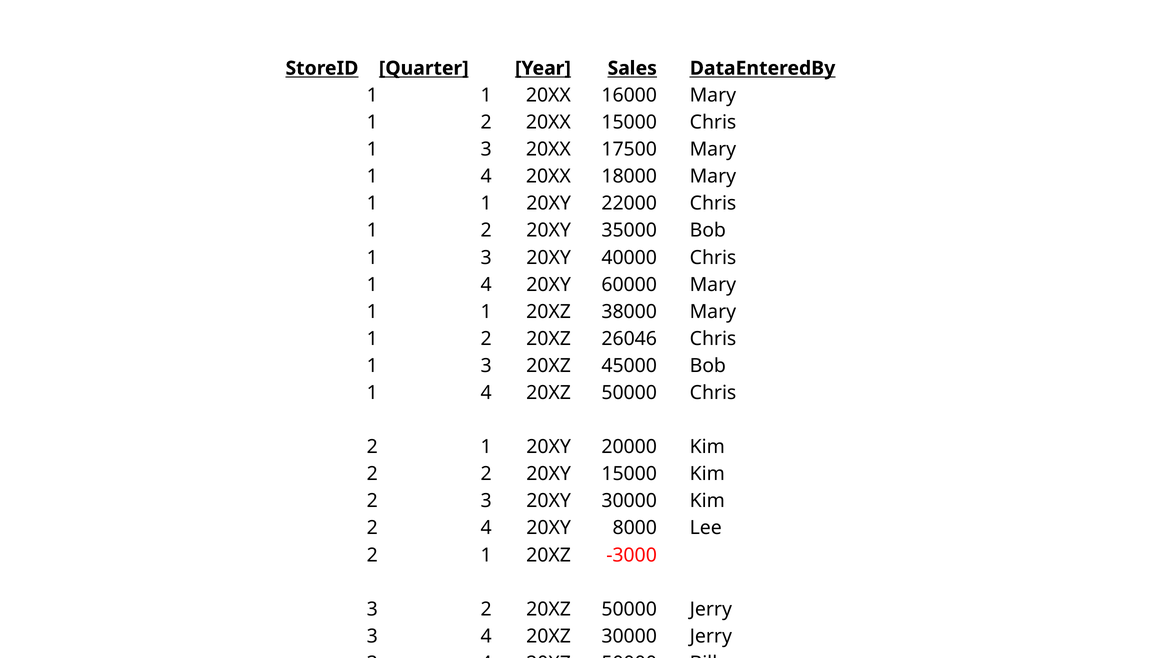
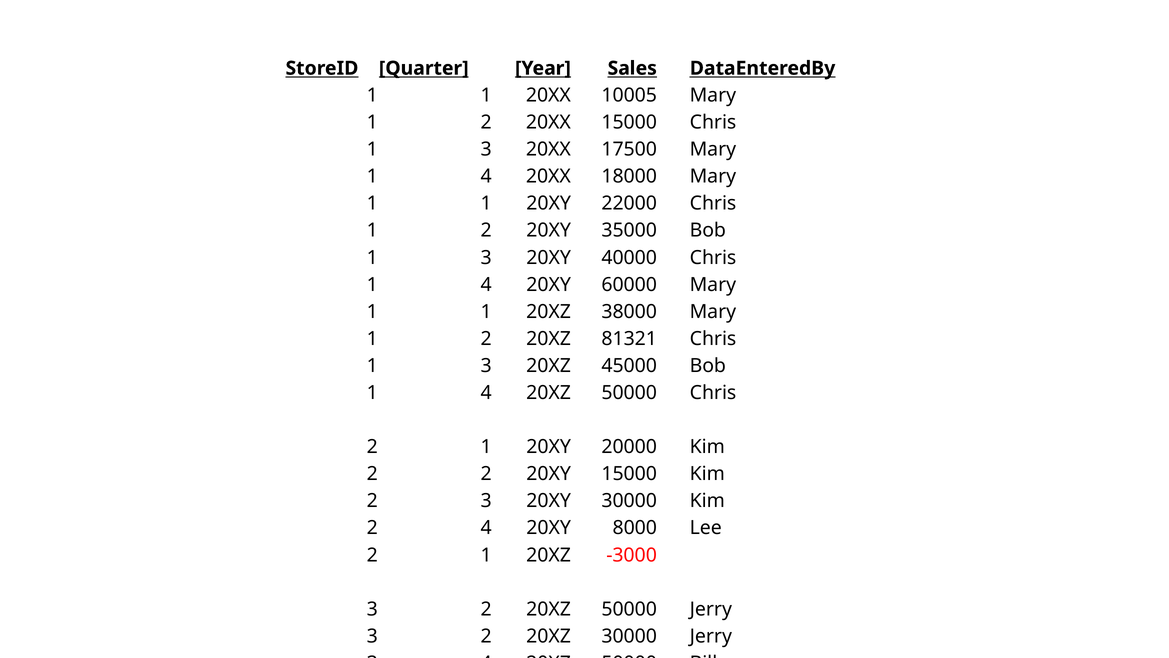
16000: 16000 -> 10005
26046: 26046 -> 81321
4 at (486, 636): 4 -> 2
